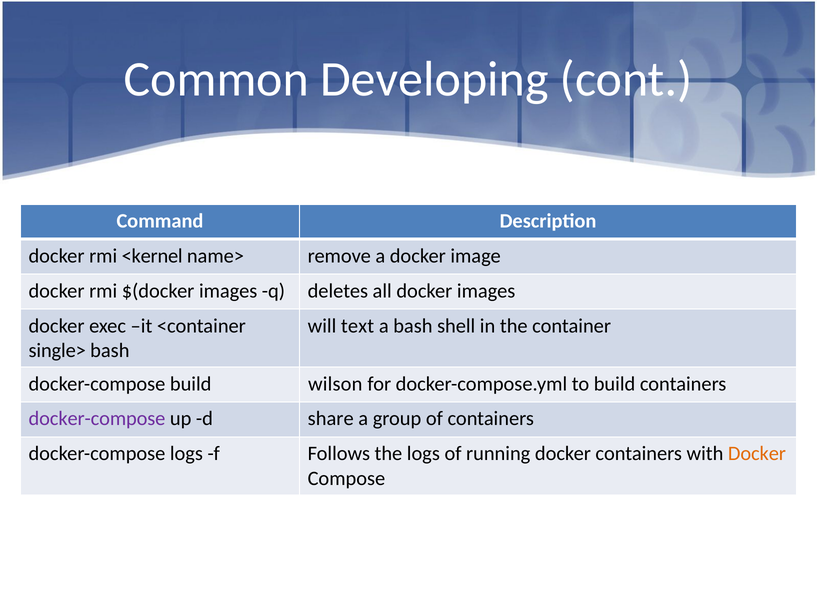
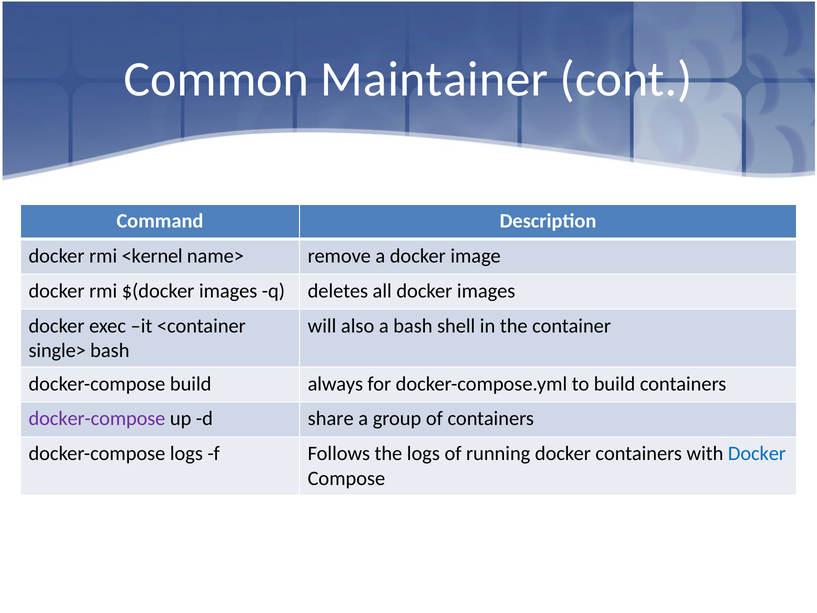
Developing: Developing -> Maintainer
text: text -> also
wilson: wilson -> always
Docker at (757, 453) colour: orange -> blue
